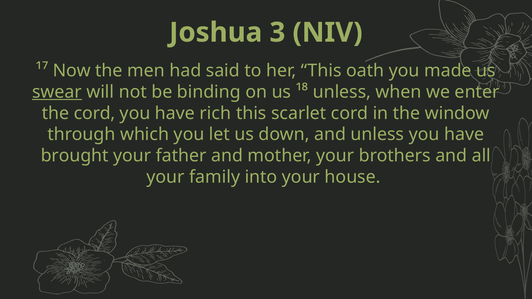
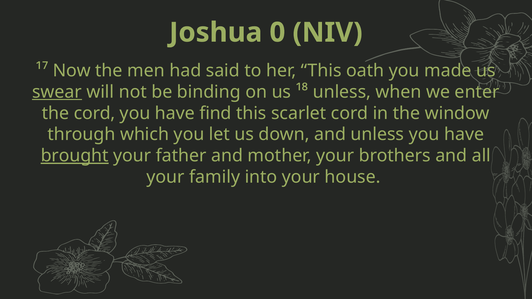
3: 3 -> 0
rich: rich -> find
brought underline: none -> present
